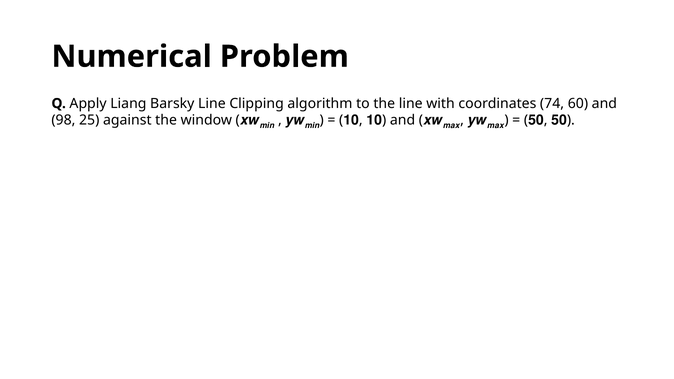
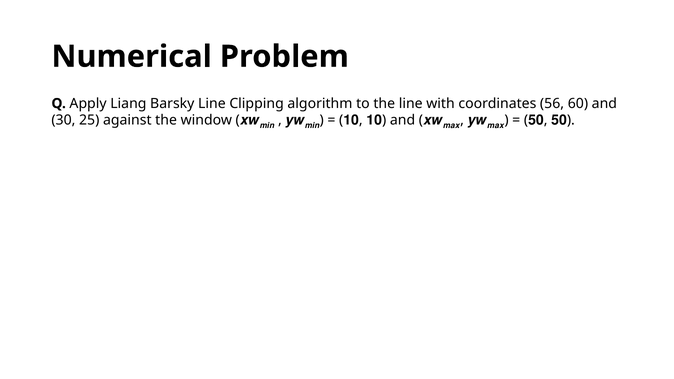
74: 74 -> 56
98: 98 -> 30
